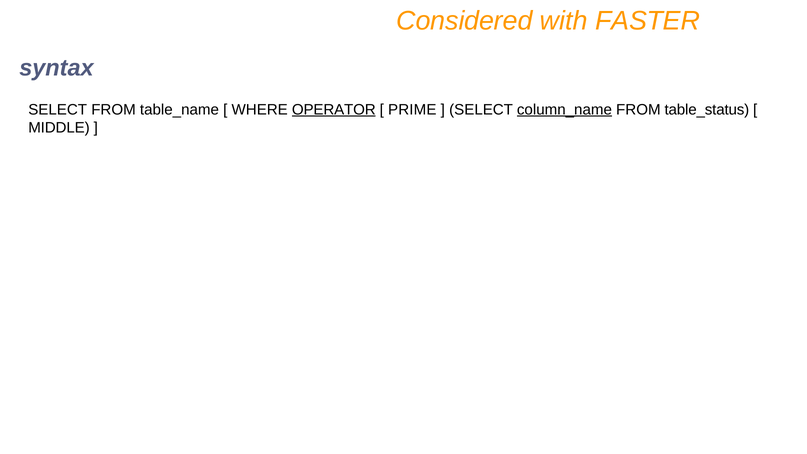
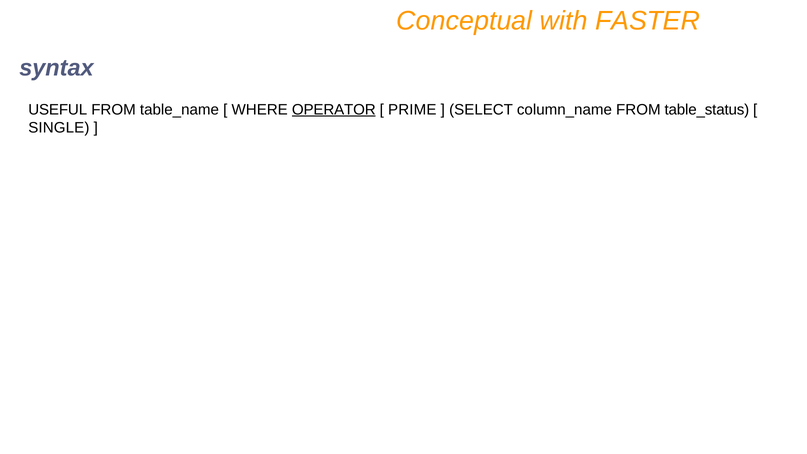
Considered: Considered -> Conceptual
SELECT at (58, 110): SELECT -> USEFUL
column_name underline: present -> none
MIDDLE: MIDDLE -> SINGLE
